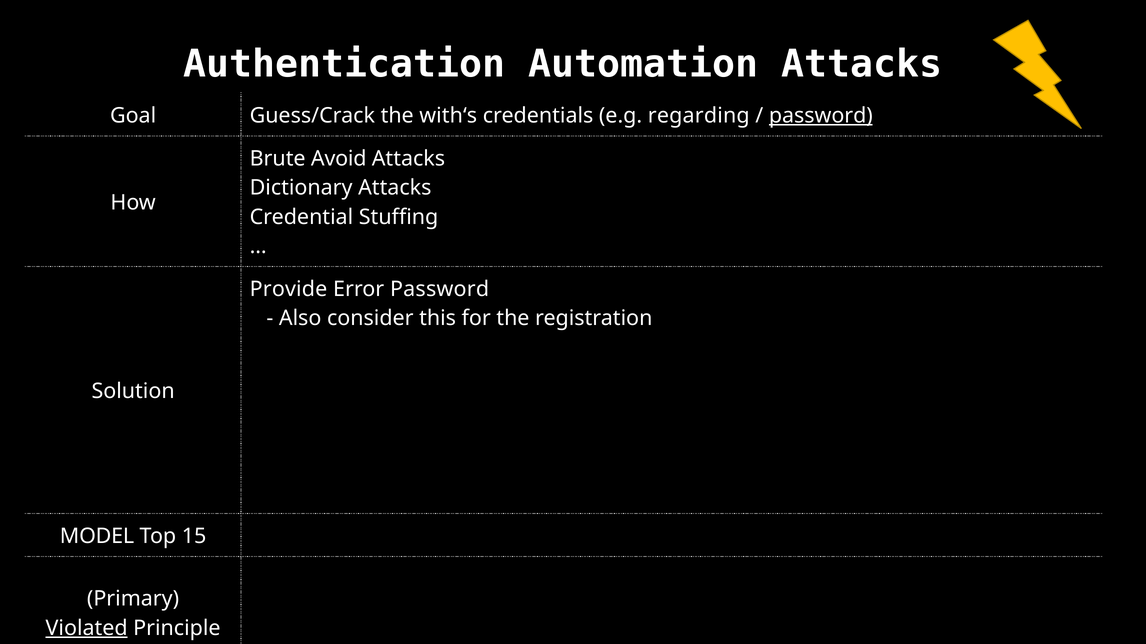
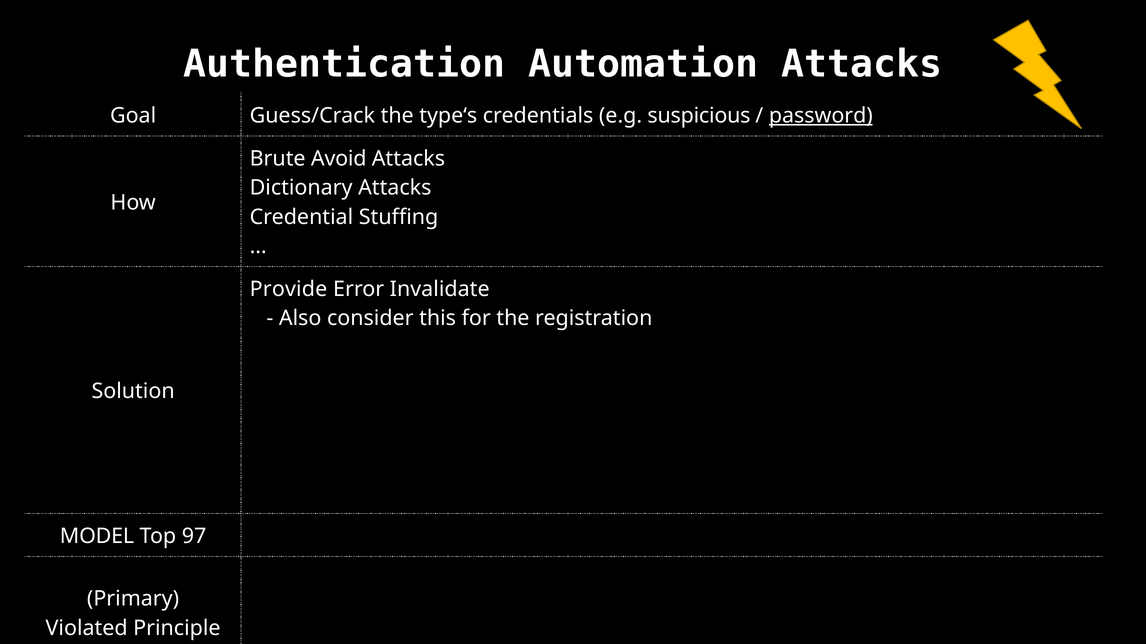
with‘s: with‘s -> type‘s
regarding: regarding -> suspicious
Error Password: Password -> Invalidate
15: 15 -> 97
Violated underline: present -> none
